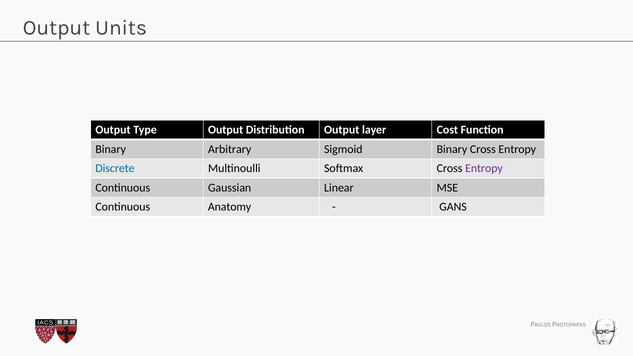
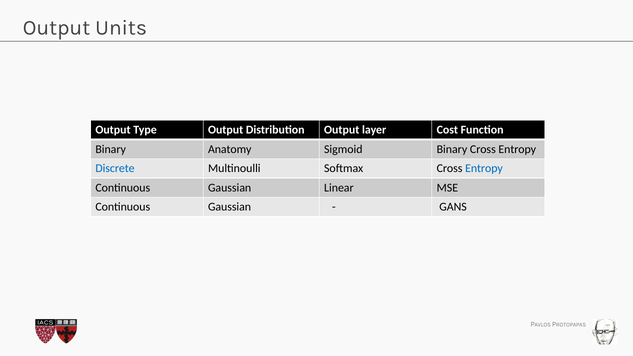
Arbitrary: Arbitrary -> Anatomy
Entropy at (484, 169) colour: purple -> blue
Anatomy at (230, 207): Anatomy -> Gaussian
